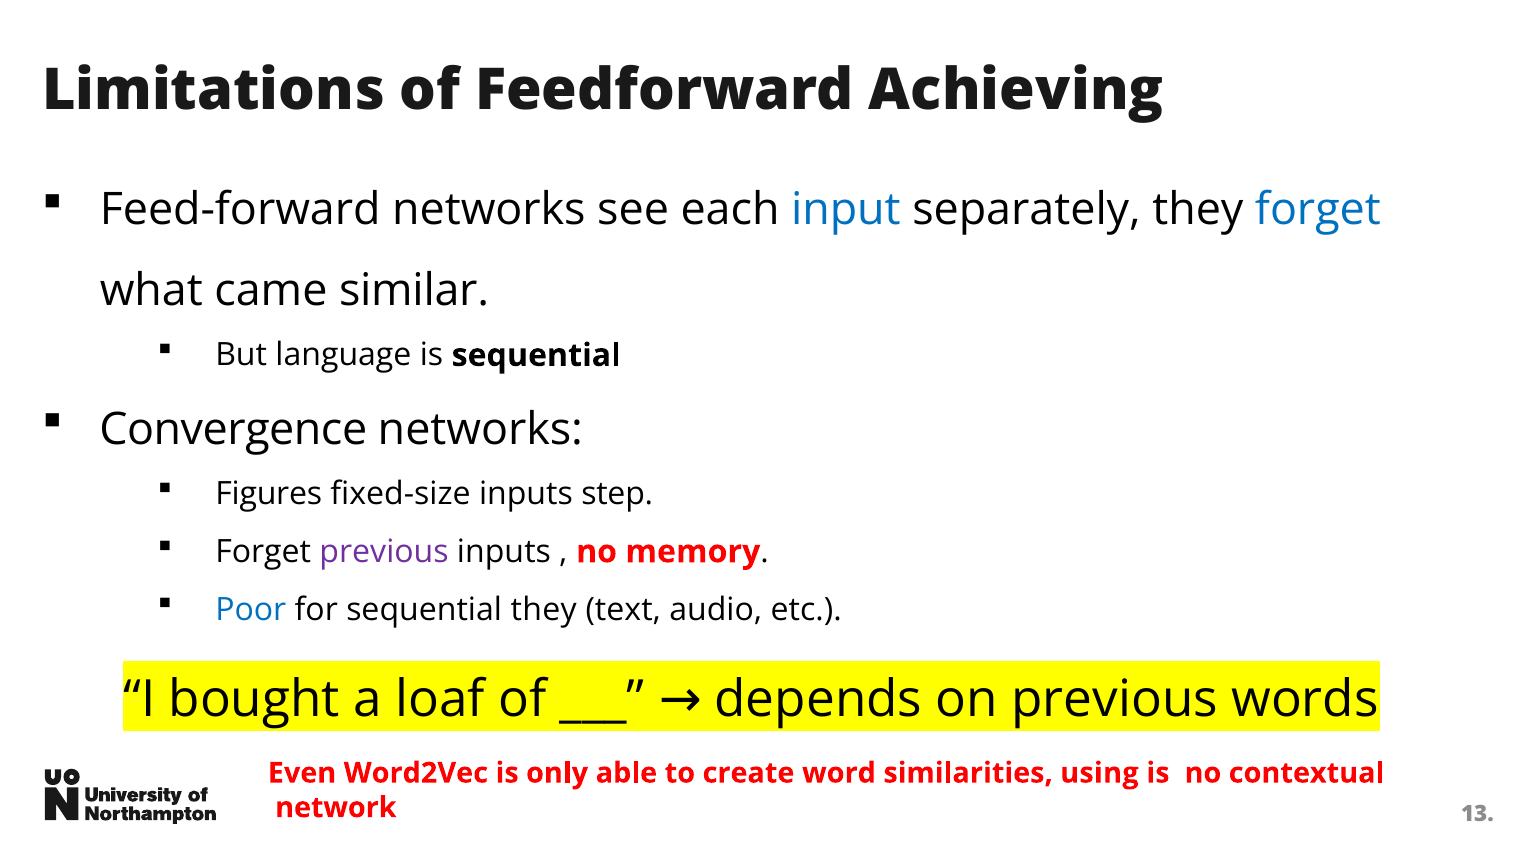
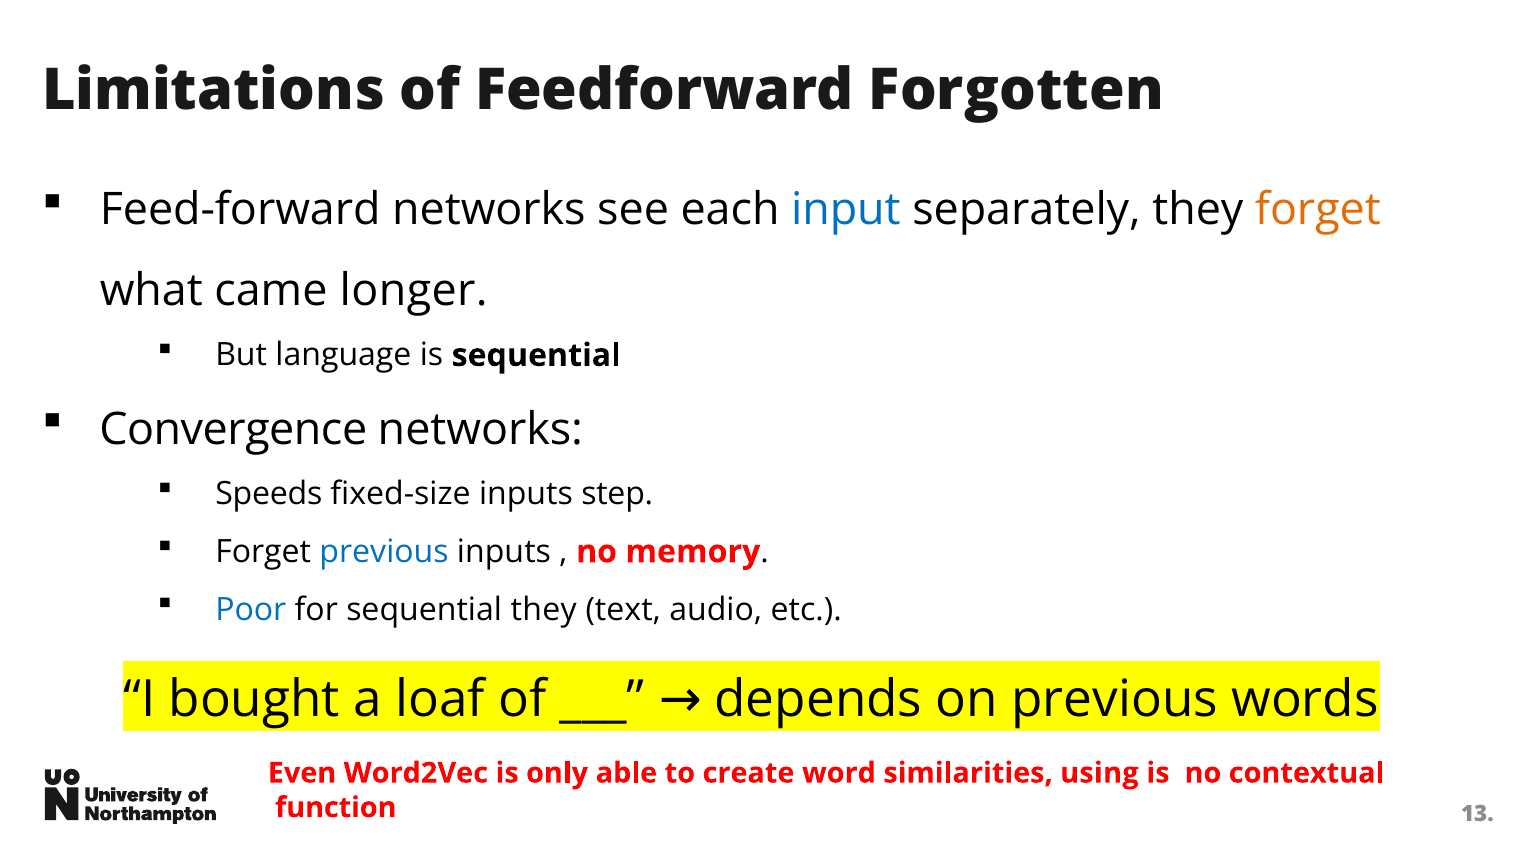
Achieving: Achieving -> Forgotten
forget at (1318, 210) colour: blue -> orange
similar: similar -> longer
Figures: Figures -> Speeds
previous at (384, 551) colour: purple -> blue
network: network -> function
